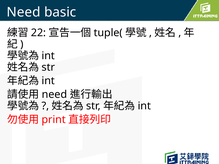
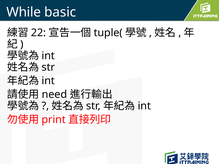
Need at (24, 12): Need -> While
